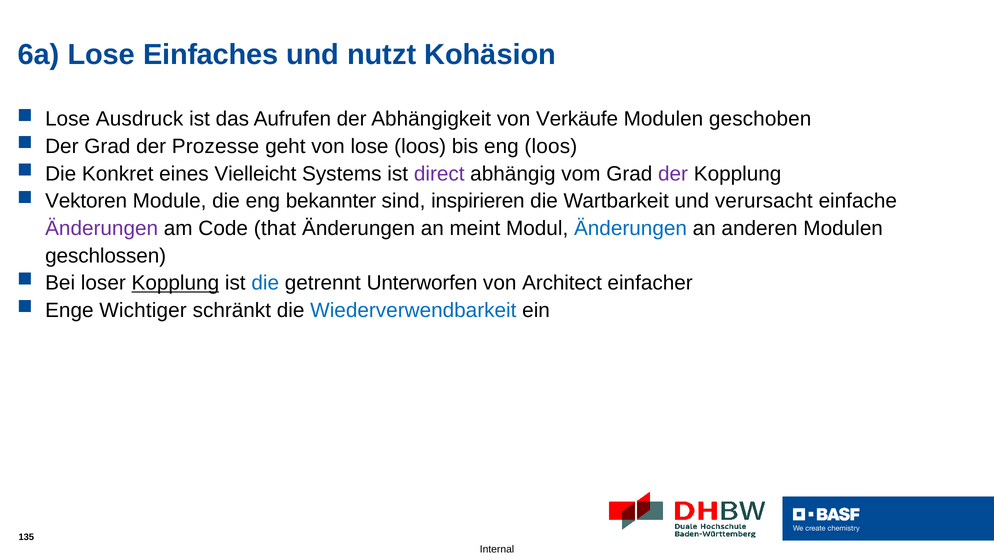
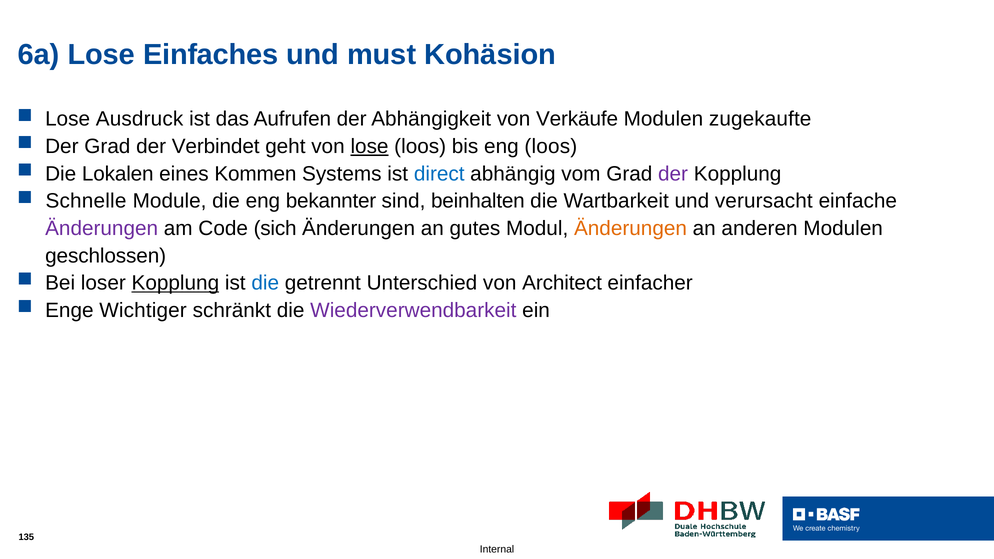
nutzt: nutzt -> must
geschoben: geschoben -> zugekaufte
Prozesse: Prozesse -> Verbindet
lose at (370, 146) underline: none -> present
Konkret: Konkret -> Lokalen
Vielleicht: Vielleicht -> Kommen
direct colour: purple -> blue
Vektoren: Vektoren -> Schnelle
inspirieren: inspirieren -> beinhalten
that: that -> sich
meint: meint -> gutes
Änderungen at (630, 228) colour: blue -> orange
Unterworfen: Unterworfen -> Unterschied
Wiederverwendbarkeit colour: blue -> purple
